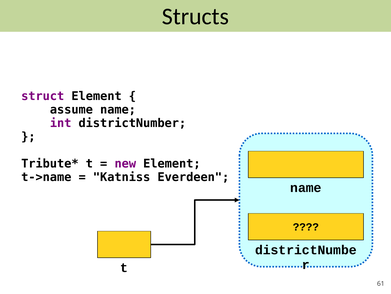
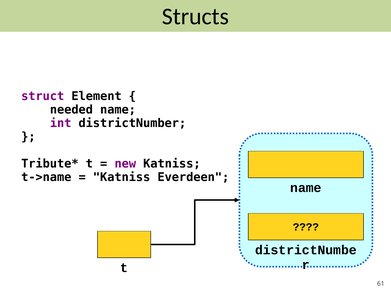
assume: assume -> needed
new Element: Element -> Katniss
